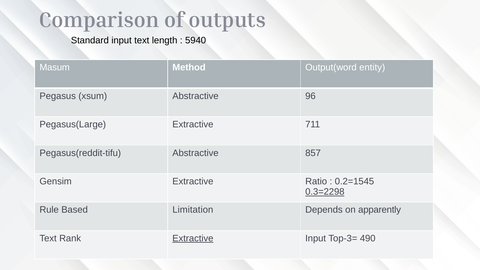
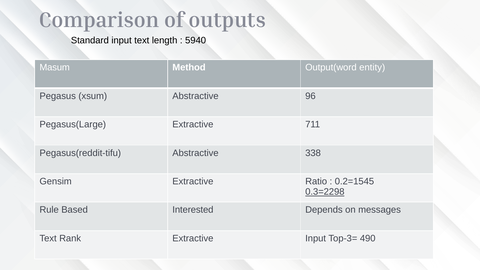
857: 857 -> 338
Limitation: Limitation -> Interested
apparently: apparently -> messages
Extractive at (193, 238) underline: present -> none
